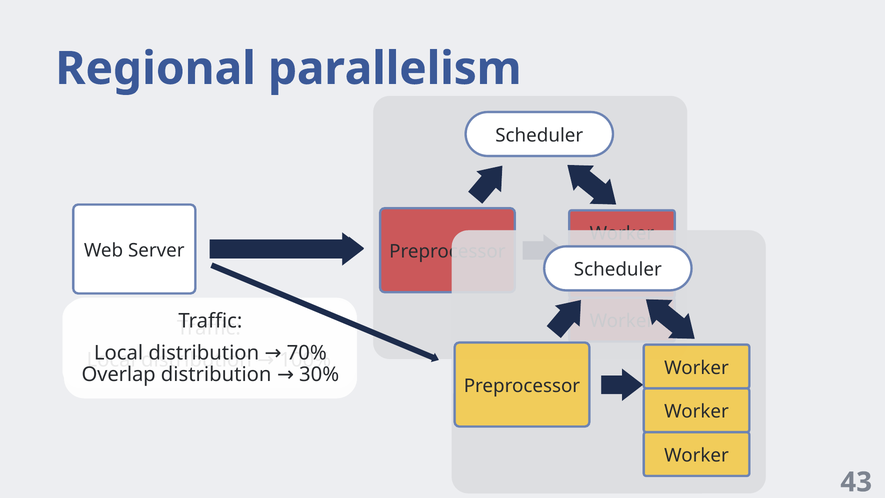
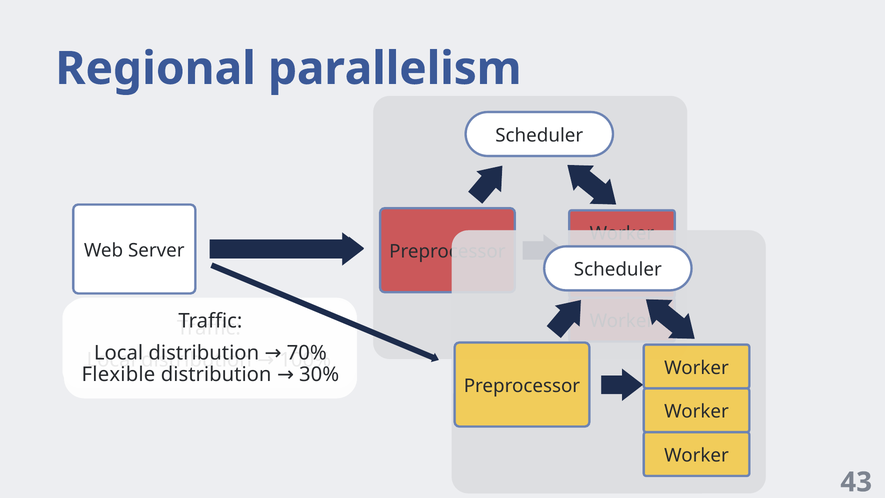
Overlap: Overlap -> Flexible
